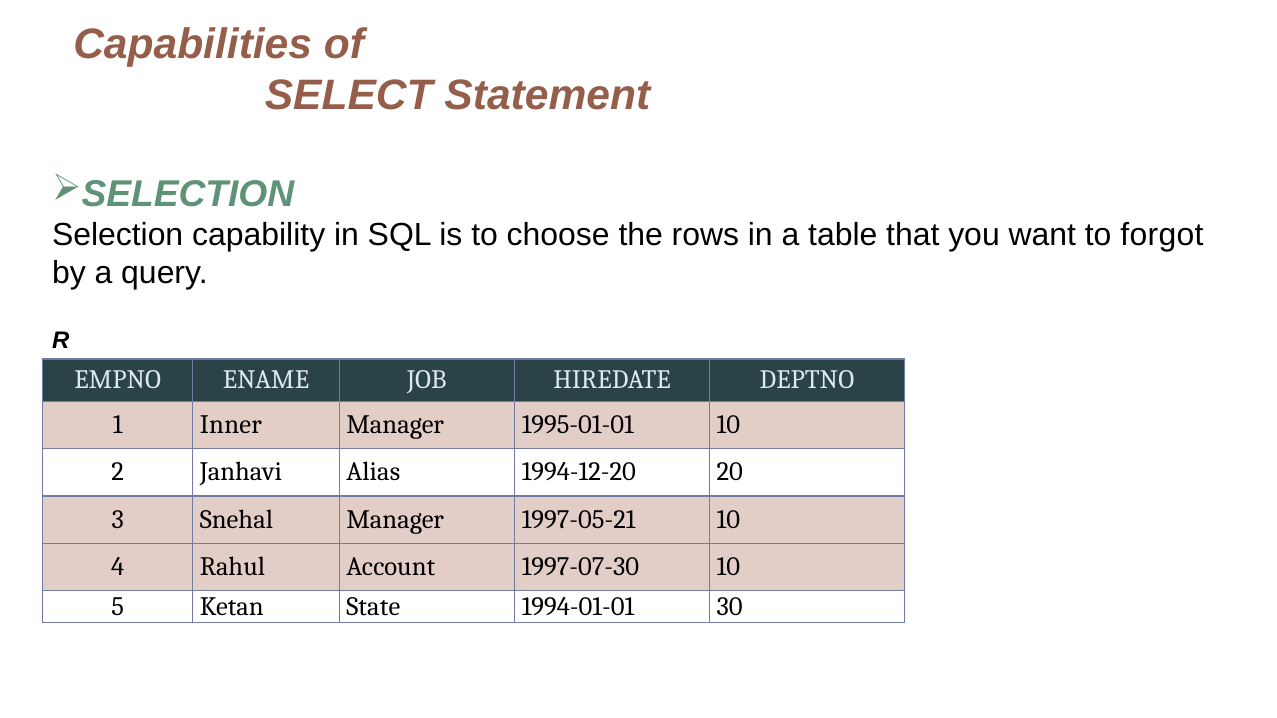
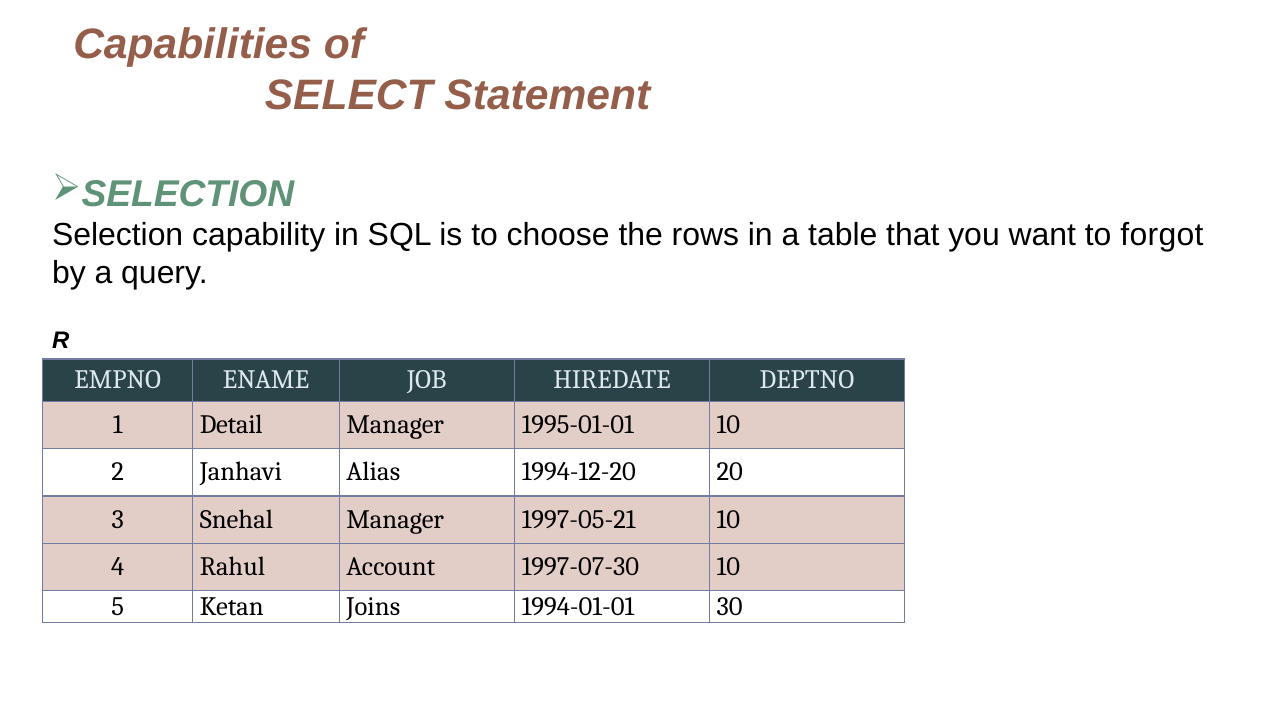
Inner: Inner -> Detail
State: State -> Joins
